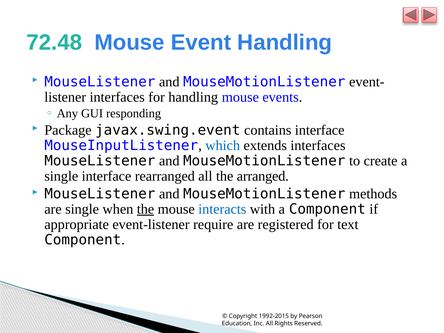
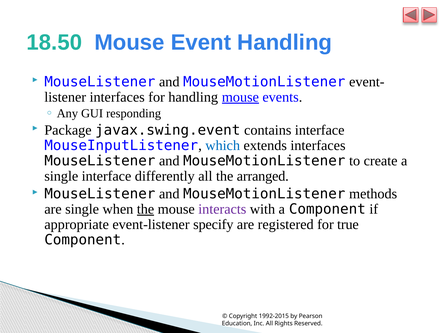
72.48: 72.48 -> 18.50
mouse at (240, 97) underline: none -> present
rearranged: rearranged -> differently
interacts colour: blue -> purple
require: require -> specify
text: text -> true
